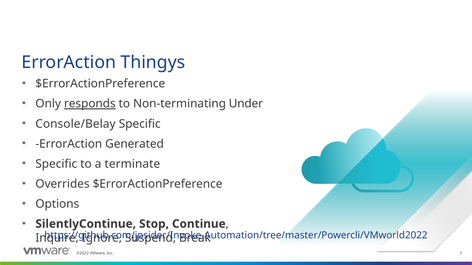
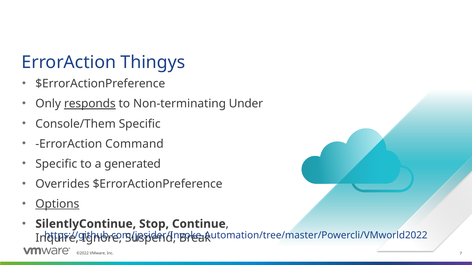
Console/Belay: Console/Belay -> Console/Them
Generated: Generated -> Command
terminate: terminate -> generated
Options underline: none -> present
